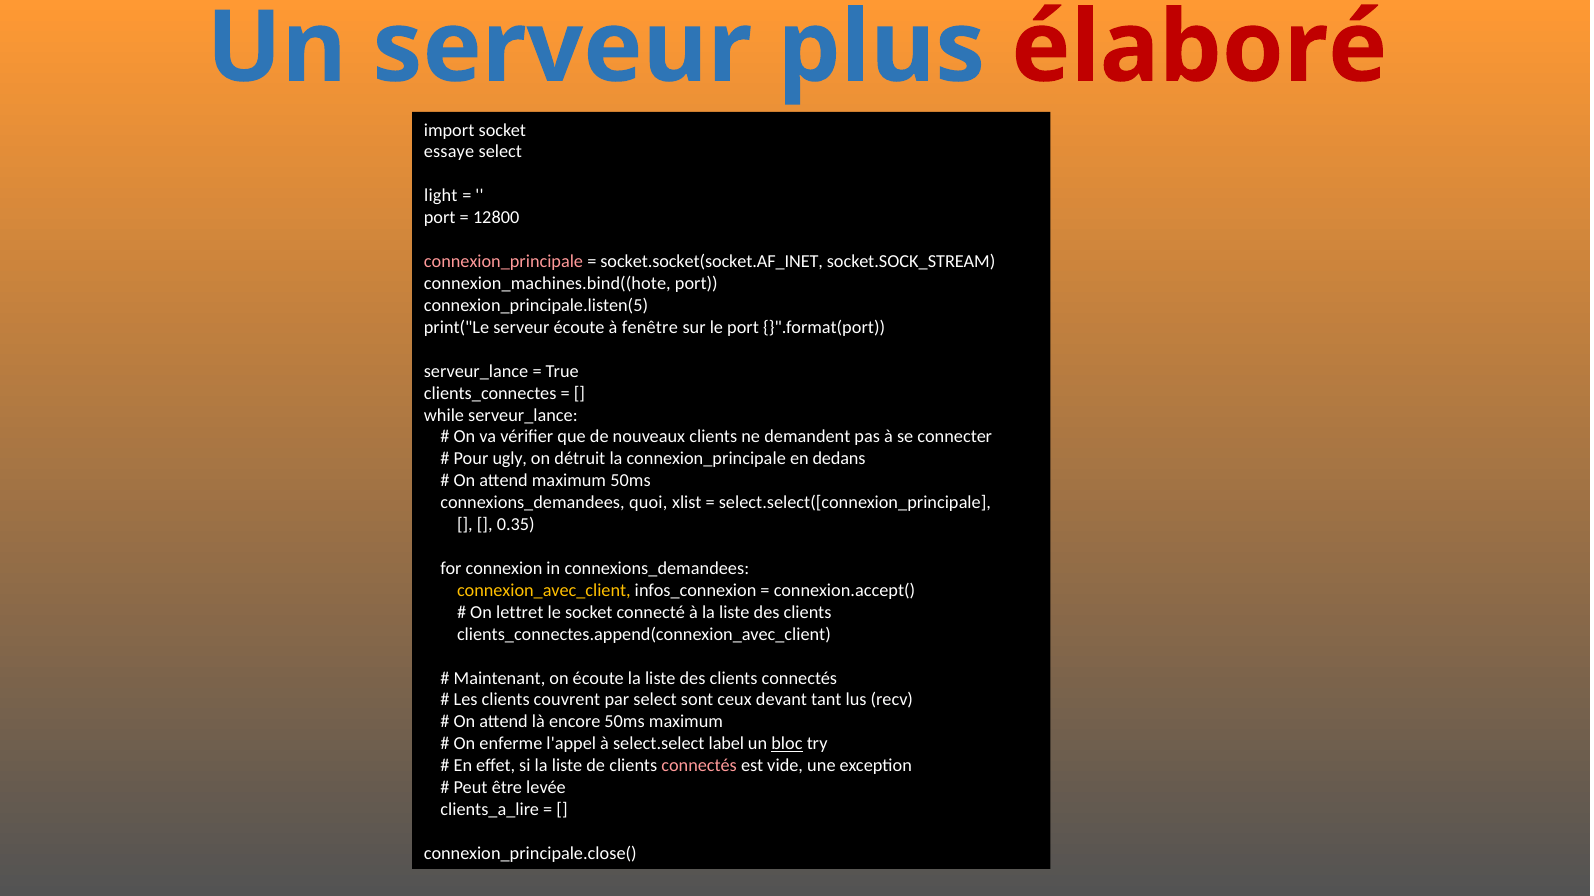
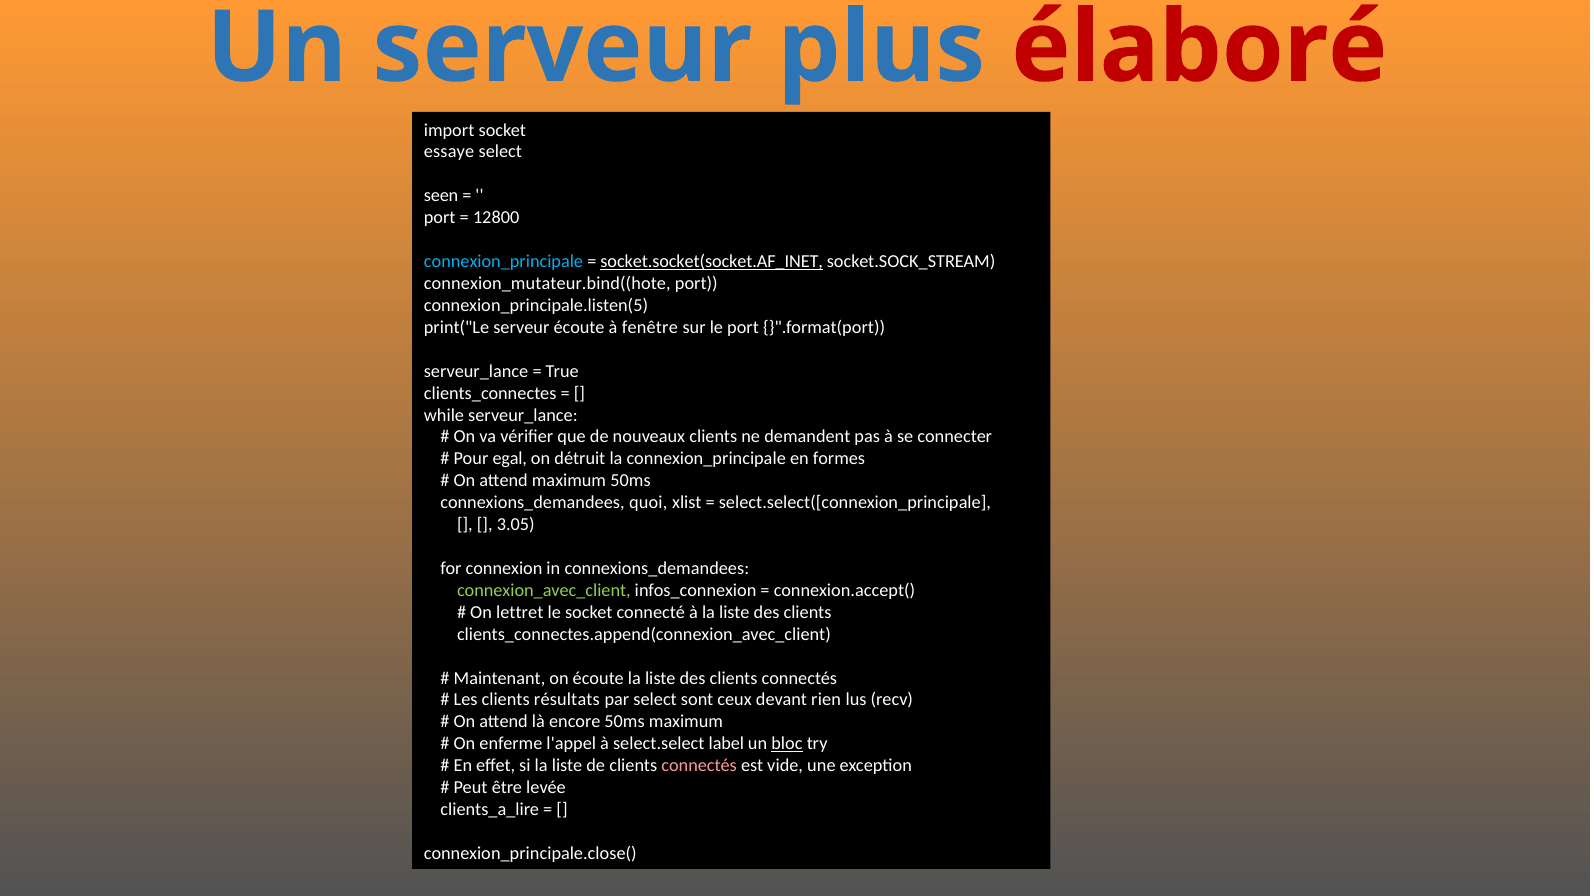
light: light -> seen
connexion_principale at (504, 262) colour: pink -> light blue
socket.socket(socket.AF_INET underline: none -> present
connexion_machines.bind((hote: connexion_machines.bind((hote -> connexion_mutateur.bind((hote
ugly: ugly -> egal
dedans: dedans -> formes
0.35: 0.35 -> 3.05
connexion_avec_client colour: yellow -> light green
couvrent: couvrent -> résultats
tant: tant -> rien
